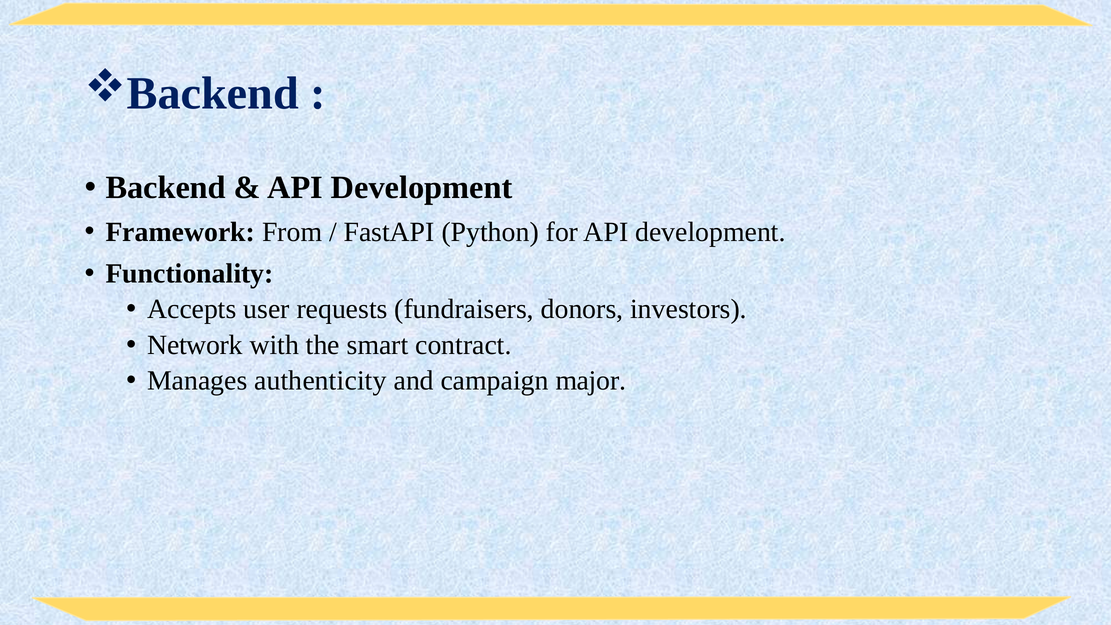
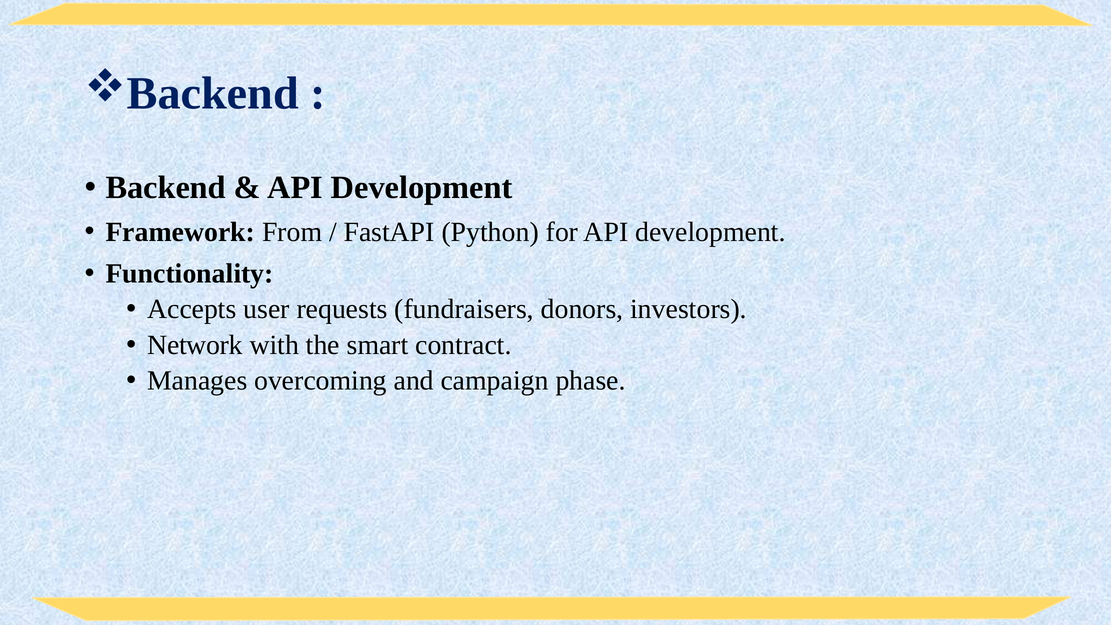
authenticity: authenticity -> overcoming
major: major -> phase
